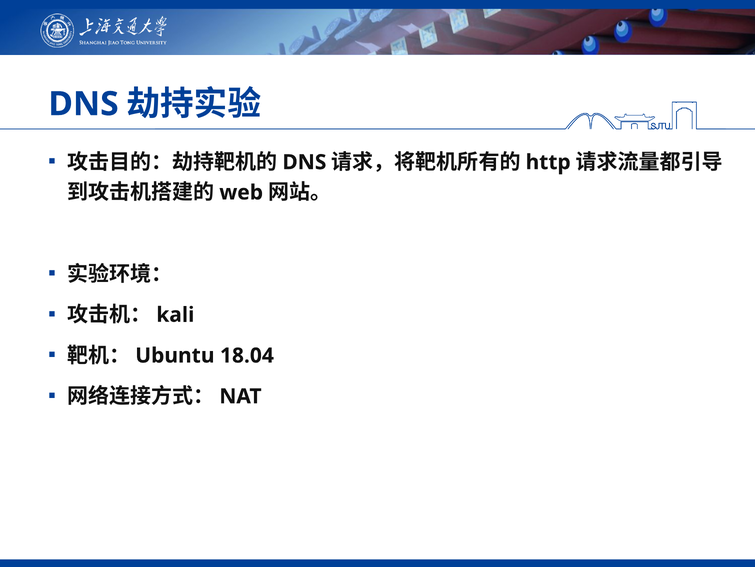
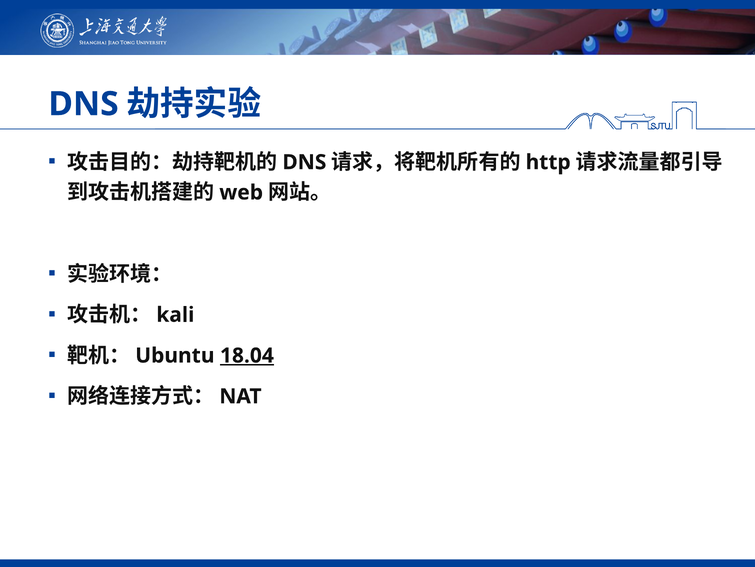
18.04 underline: none -> present
